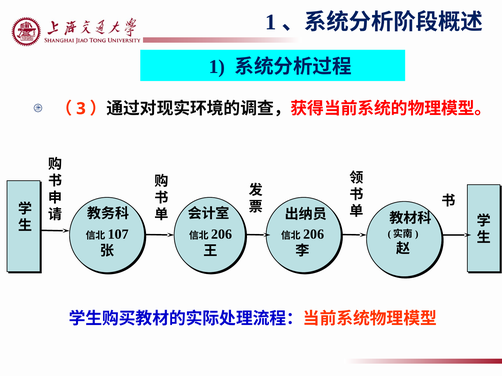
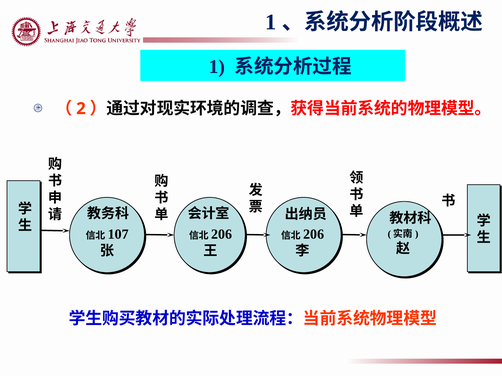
3: 3 -> 2
